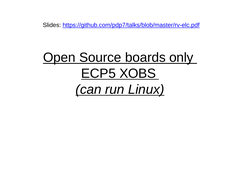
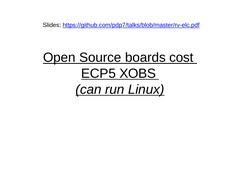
only: only -> cost
